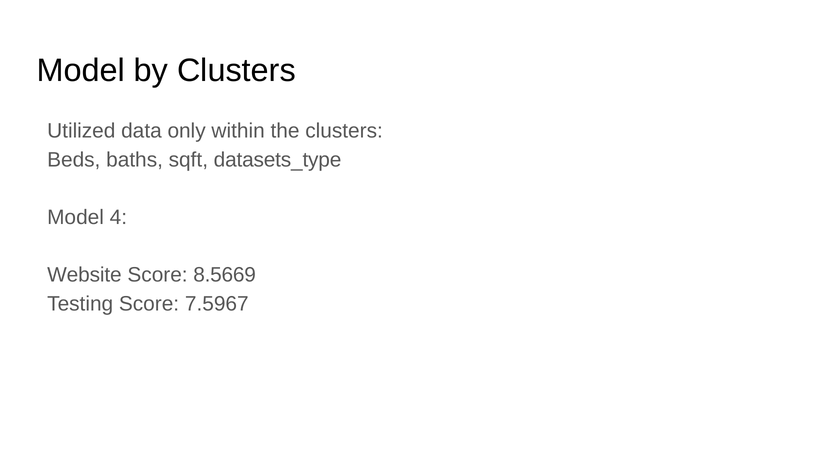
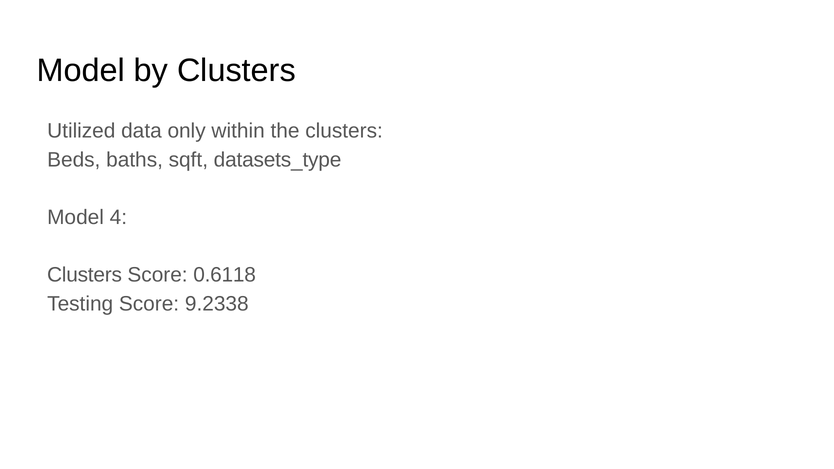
Website at (84, 275): Website -> Clusters
8.5669: 8.5669 -> 0.6118
7.5967: 7.5967 -> 9.2338
